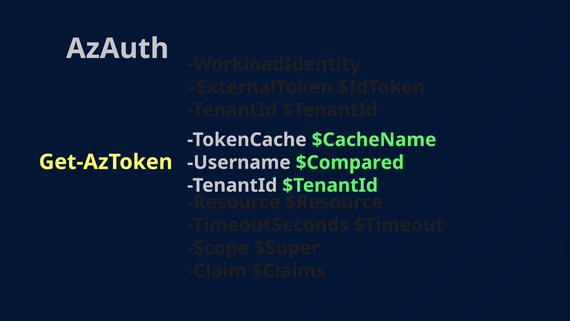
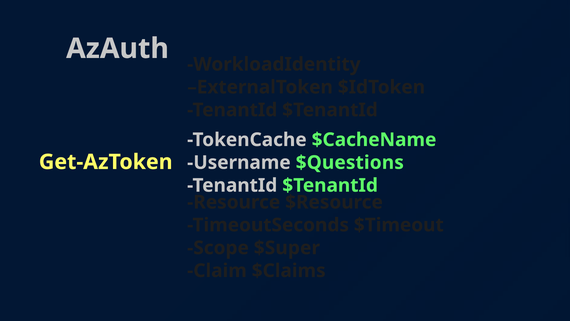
$Compared: $Compared -> $Questions
